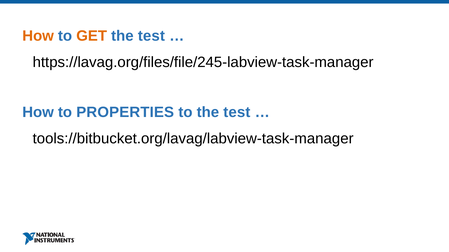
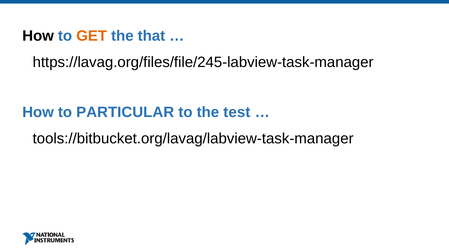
How at (38, 36) colour: orange -> black
test at (151, 36): test -> that
PROPERTIES: PROPERTIES -> PARTICULAR
